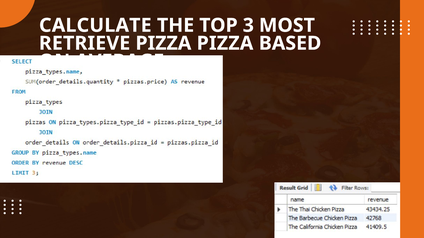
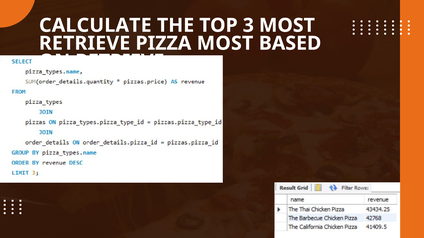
PIZZA PIZZA: PIZZA -> MOST
ON AVERAGE: AVERAGE -> RETRIEVE
